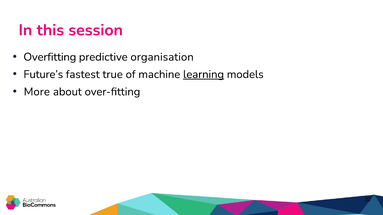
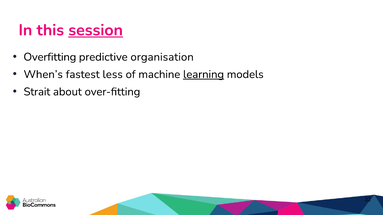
session underline: none -> present
Future’s: Future’s -> When’s
true: true -> less
More: More -> Strait
